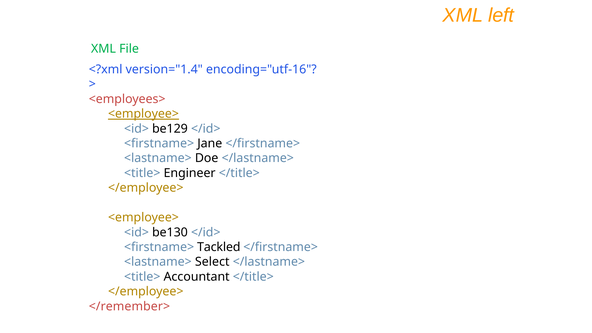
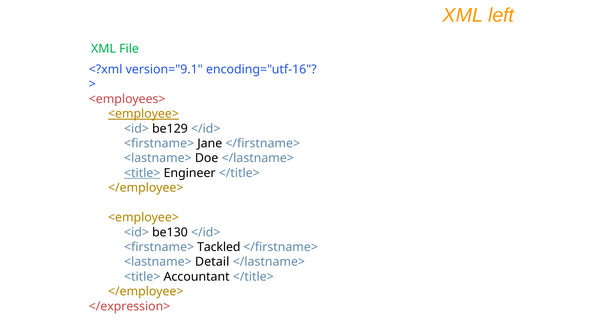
version="1.4: version="1.4 -> version="9.1
<title> at (142, 173) underline: none -> present
Select: Select -> Detail
</remember>: </remember> -> </expression>
